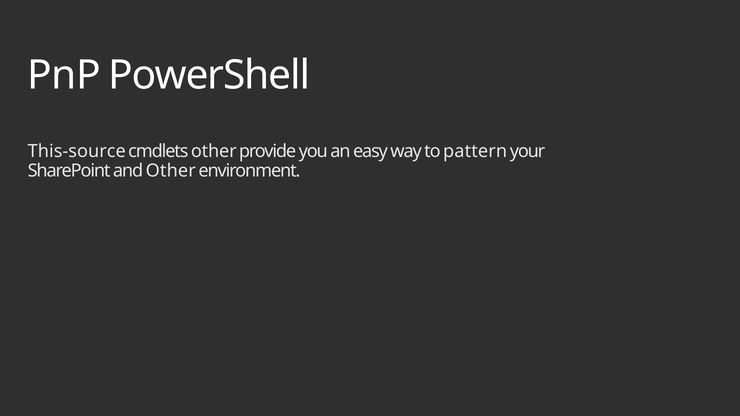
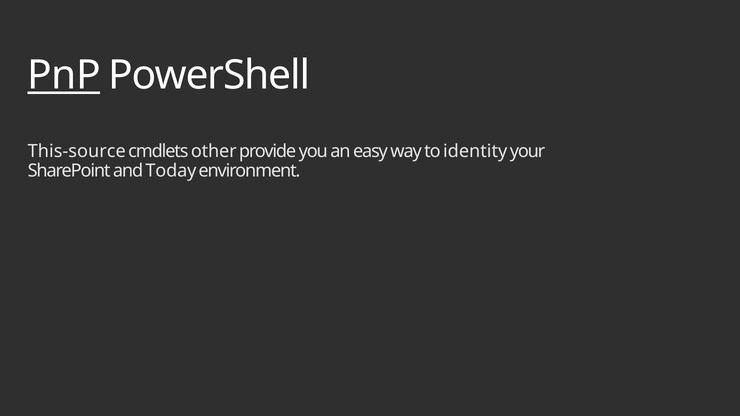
PnP underline: none -> present
pattern: pattern -> identity
and Other: Other -> Today
